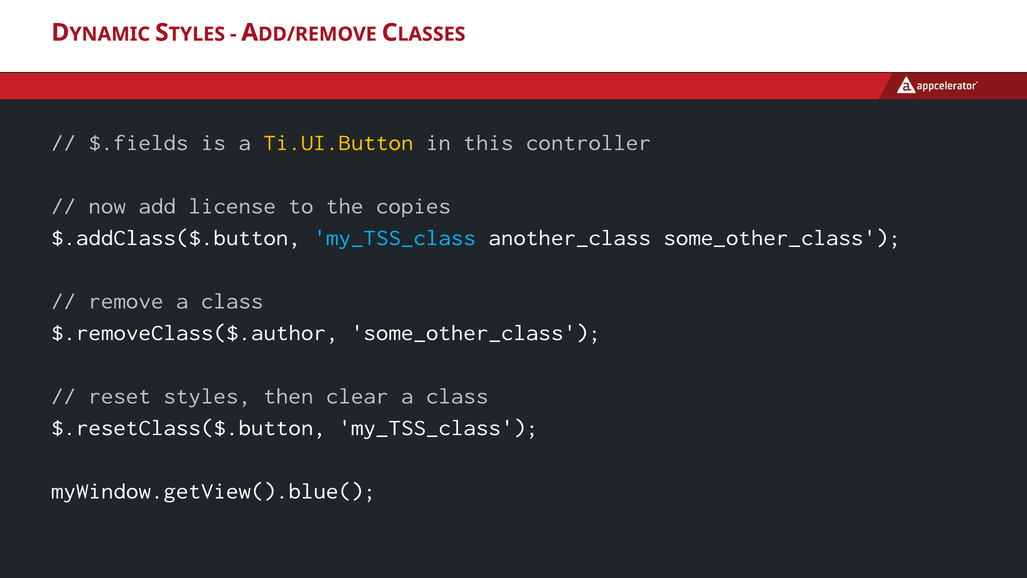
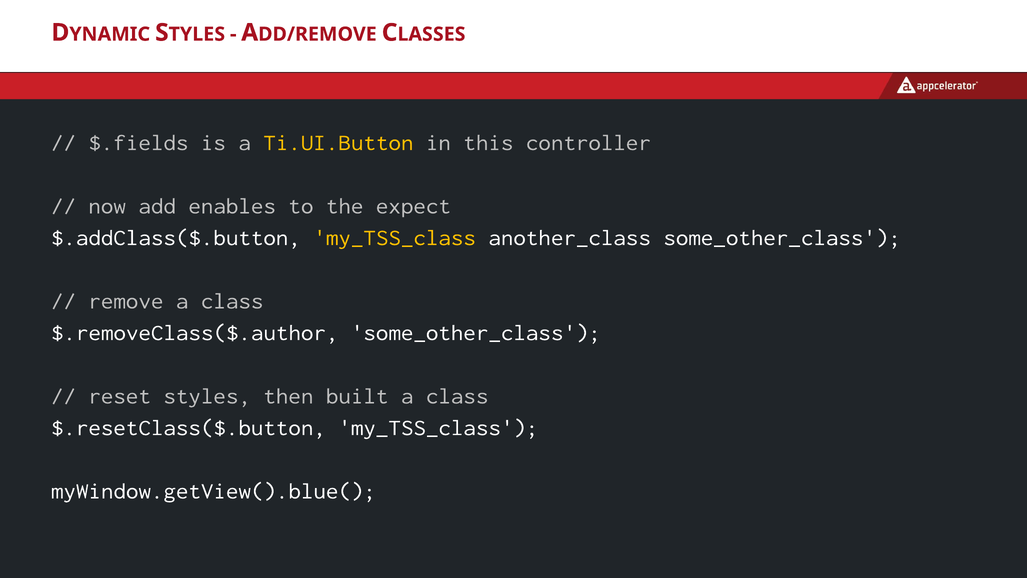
license: license -> enables
copies: copies -> expect
my_TSS_class at (395, 237) colour: light blue -> yellow
clear: clear -> built
